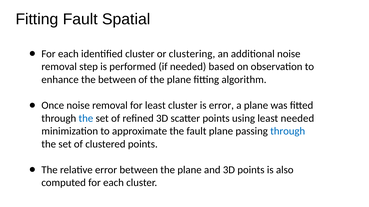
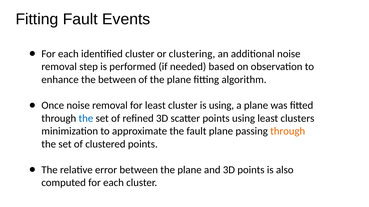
Spatial: Spatial -> Events
is error: error -> using
least needed: needed -> clusters
through at (288, 131) colour: blue -> orange
